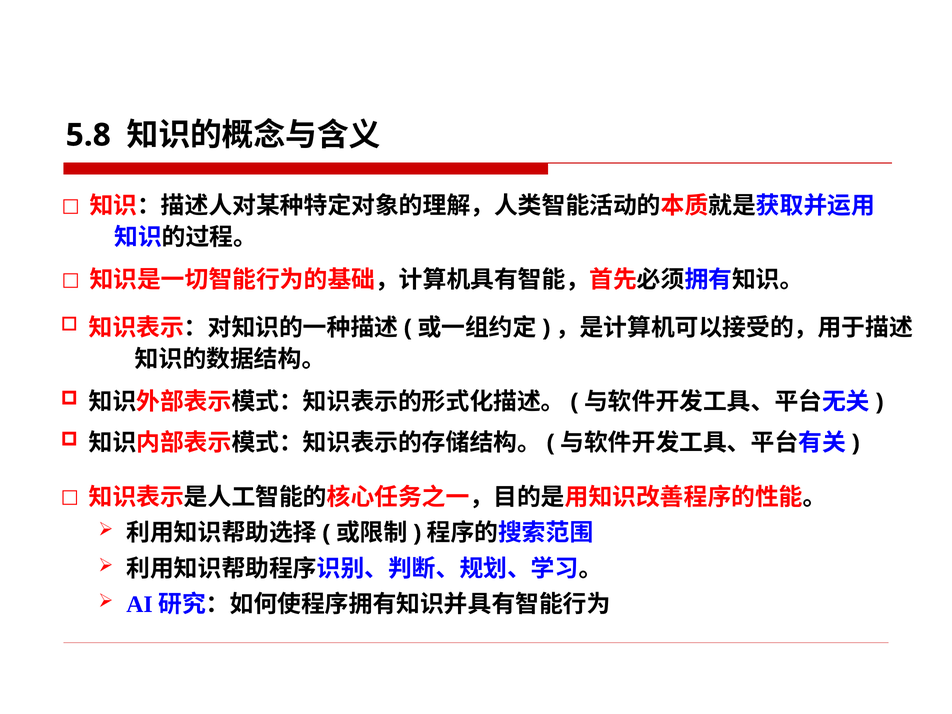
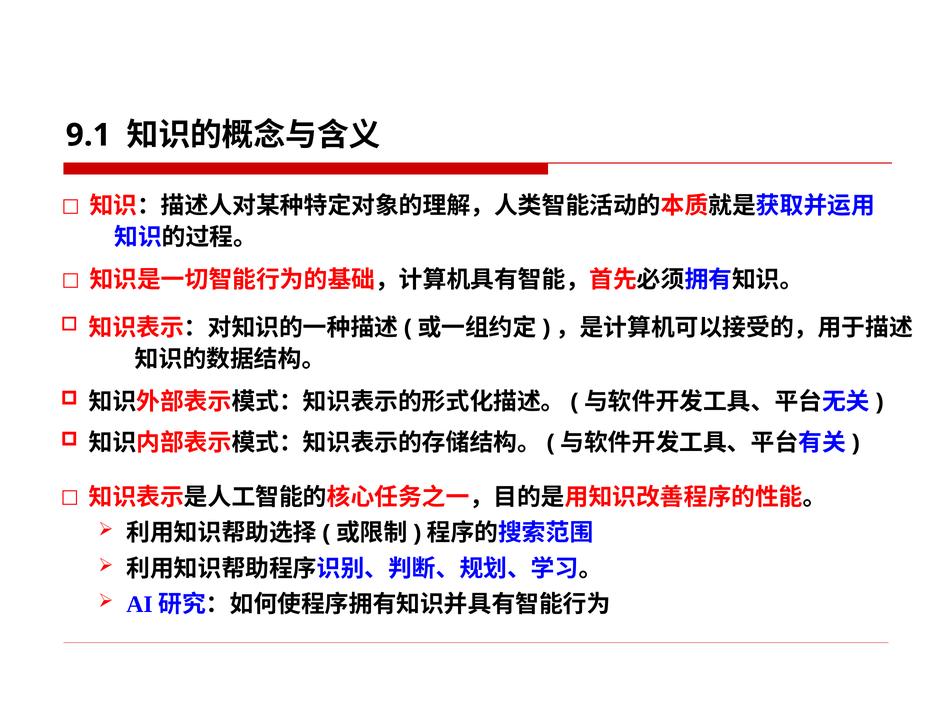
5.8: 5.8 -> 9.1
